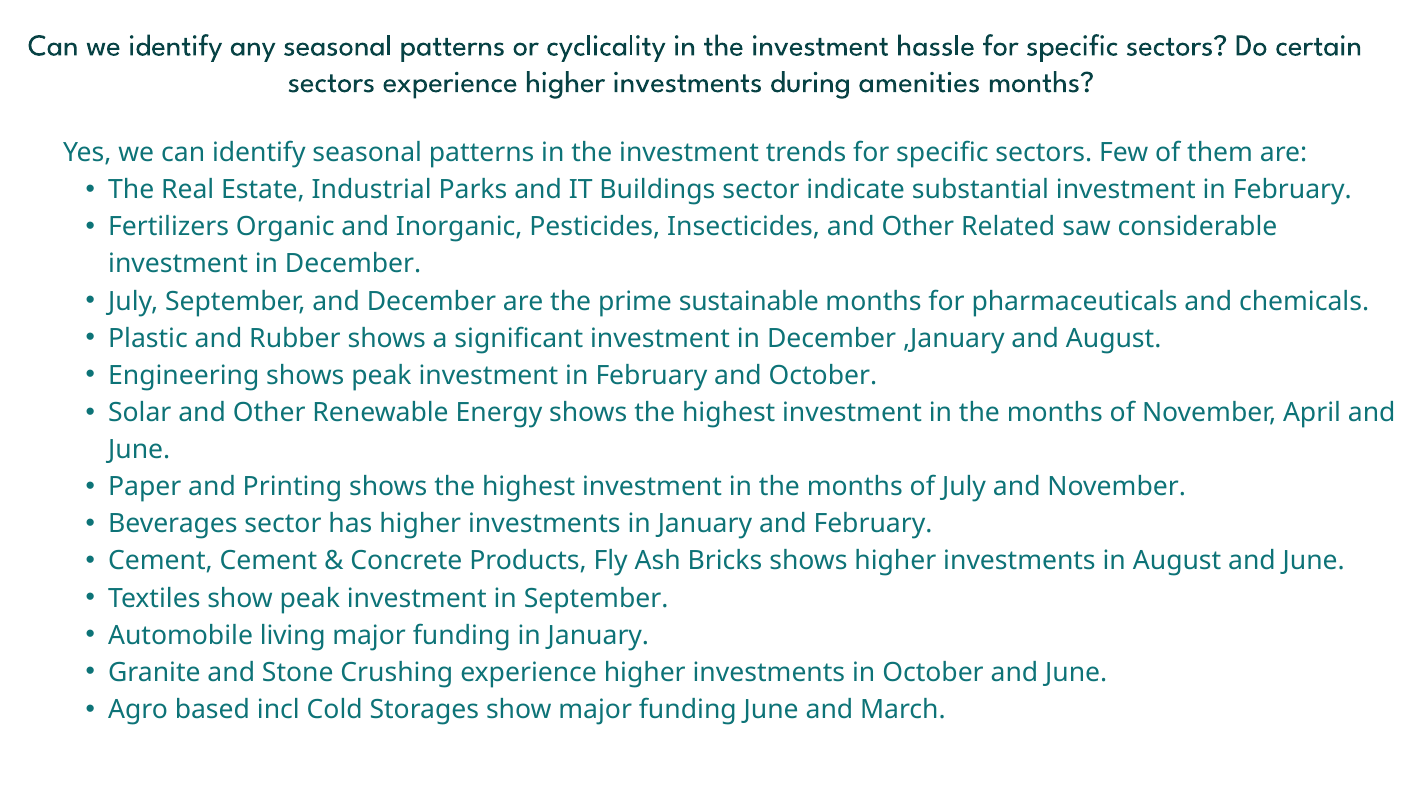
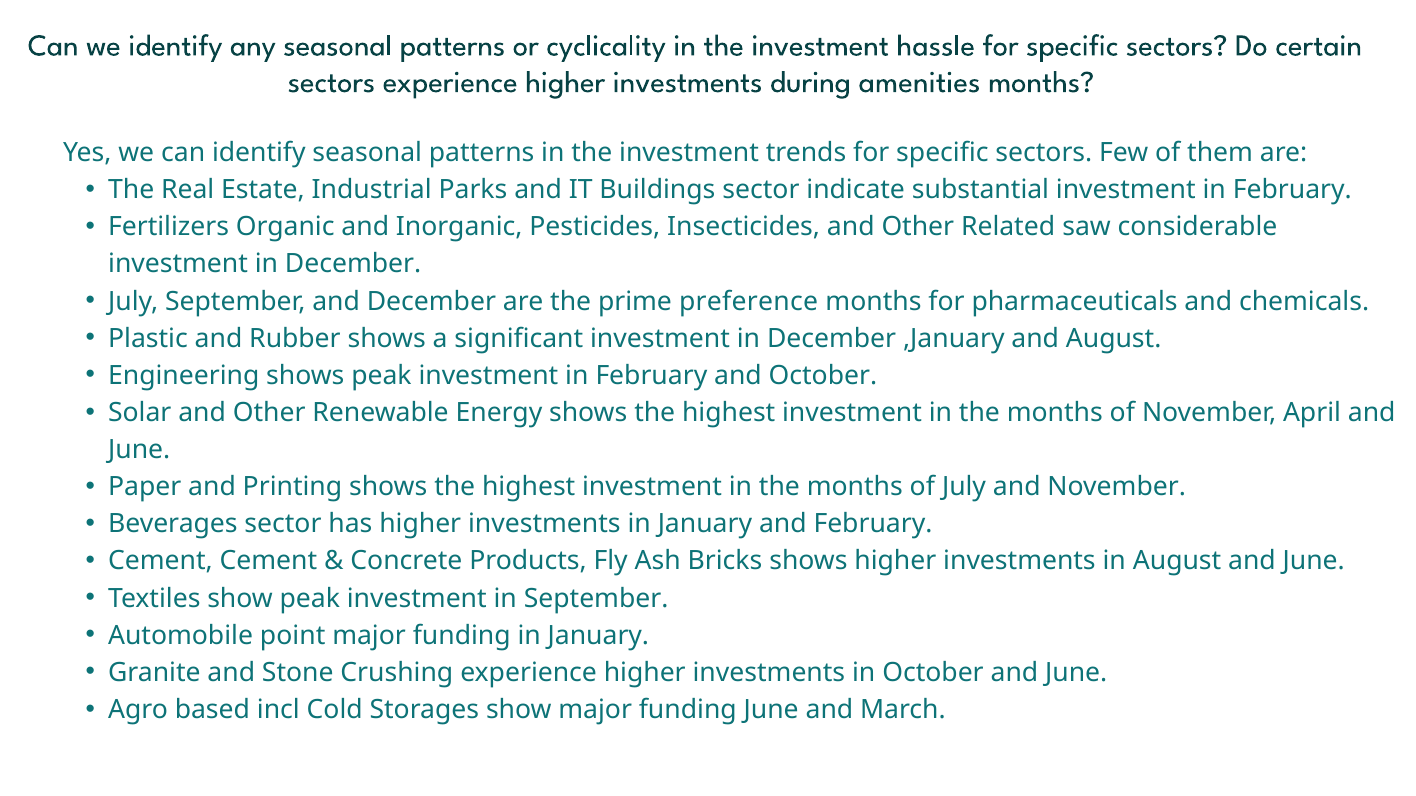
sustainable: sustainable -> preference
living: living -> point
